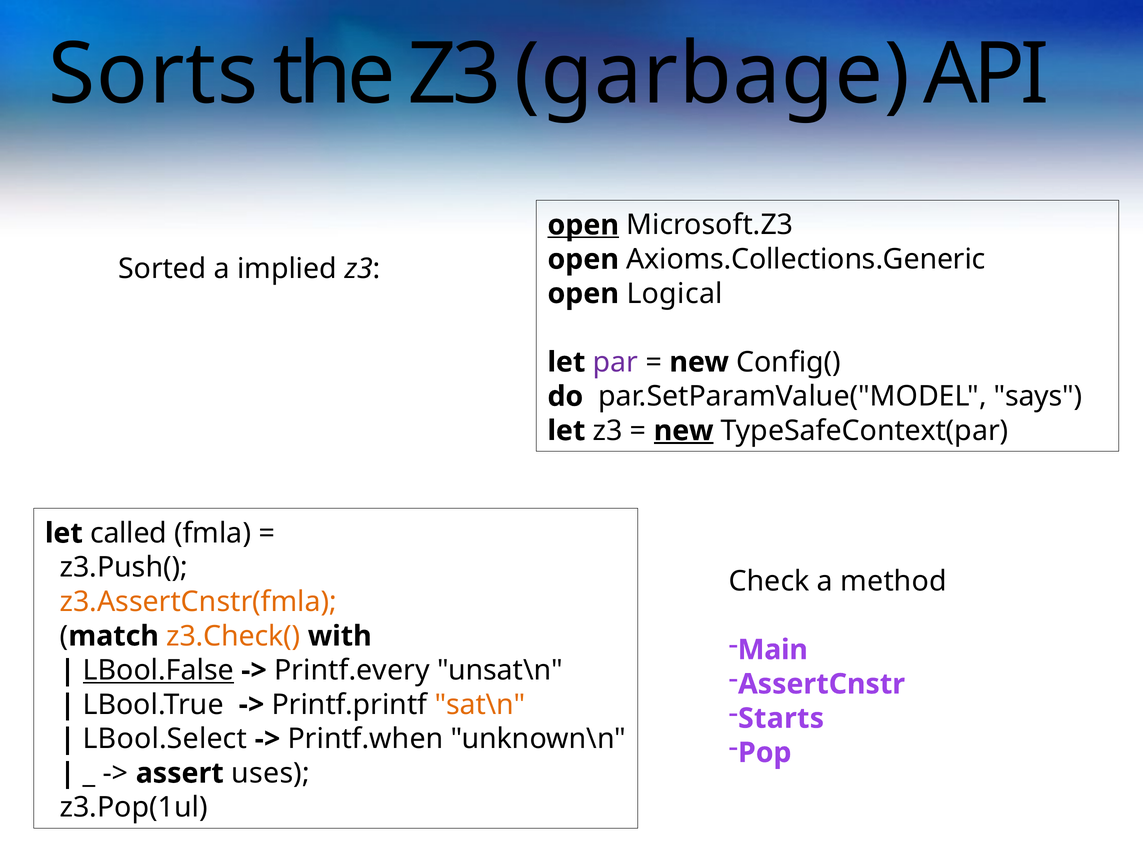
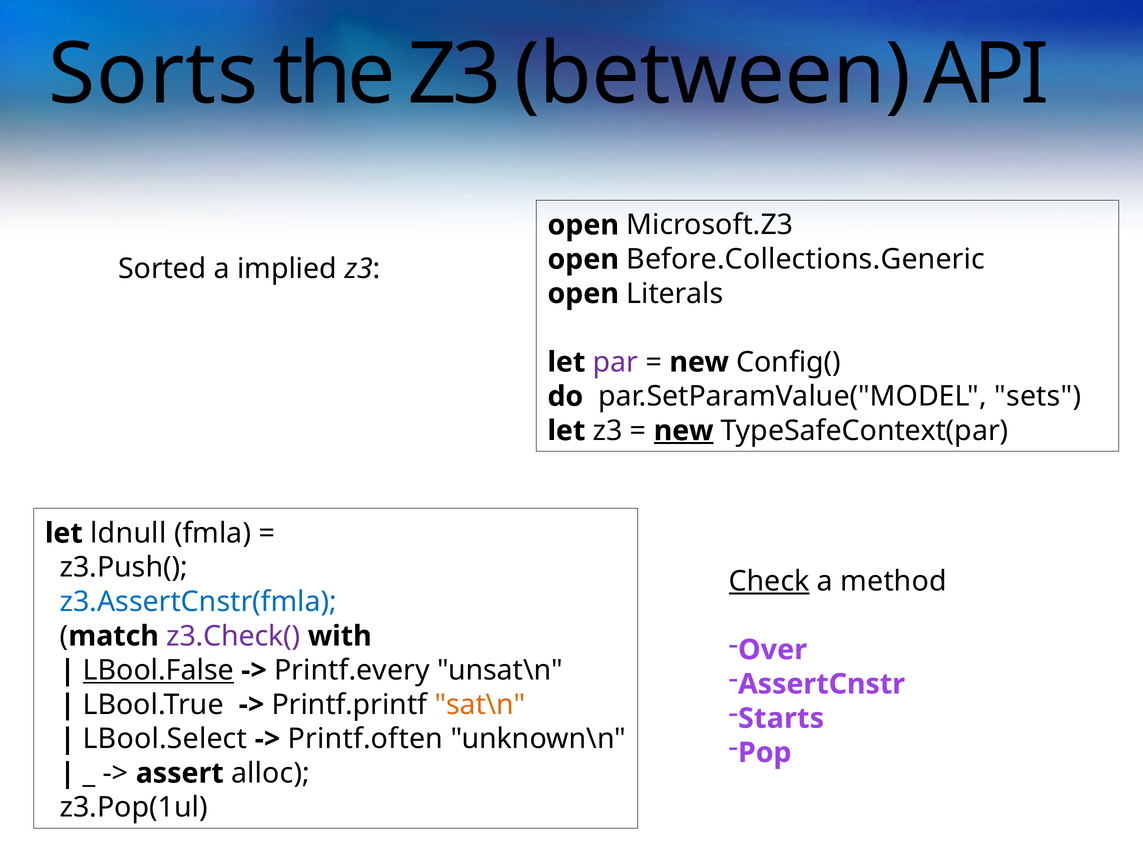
garbage: garbage -> between
open at (583, 225) underline: present -> none
Axioms.Collections.Generic: Axioms.Collections.Generic -> Before.Collections.Generic
Logical: Logical -> Literals
says: says -> sets
called: called -> ldnull
Check underline: none -> present
z3.AssertCnstr(fmla colour: orange -> blue
z3.Check( colour: orange -> purple
Main: Main -> Over
Printf.when: Printf.when -> Printf.often
uses: uses -> alloc
